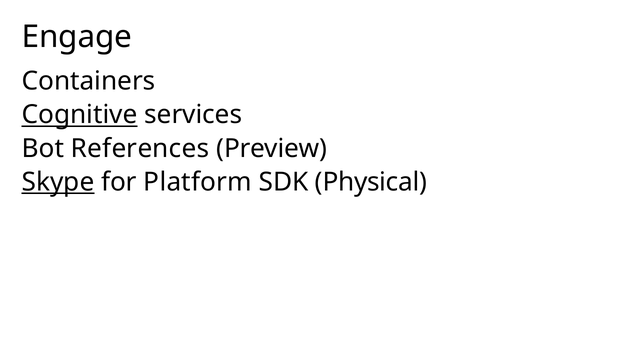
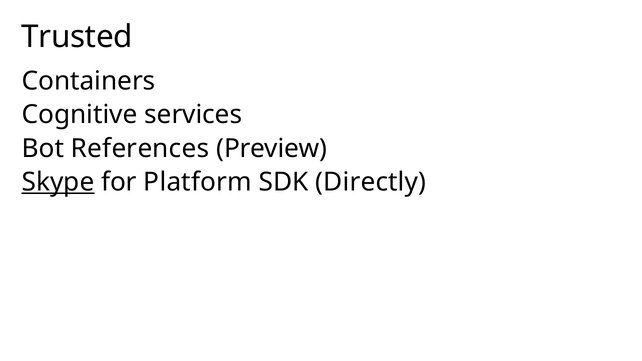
Engage: Engage -> Trusted
Cognitive underline: present -> none
Physical: Physical -> Directly
